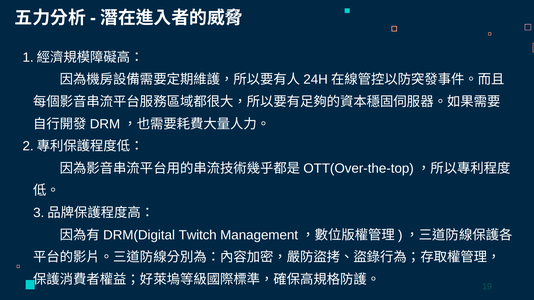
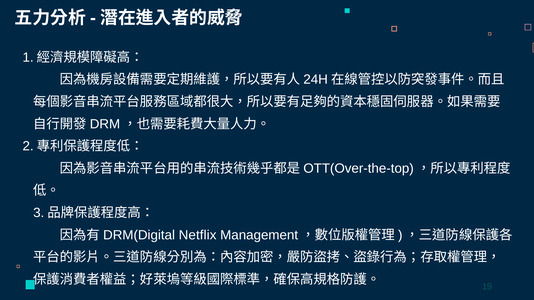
Twitch: Twitch -> Netflix
